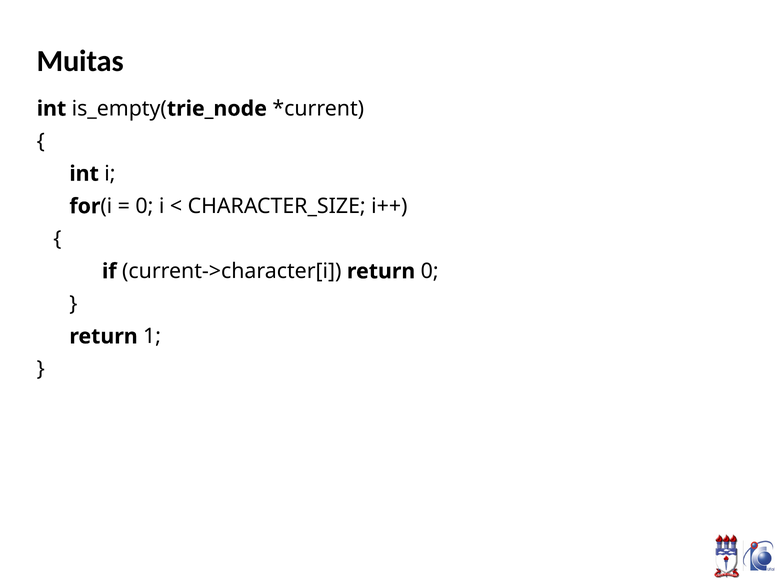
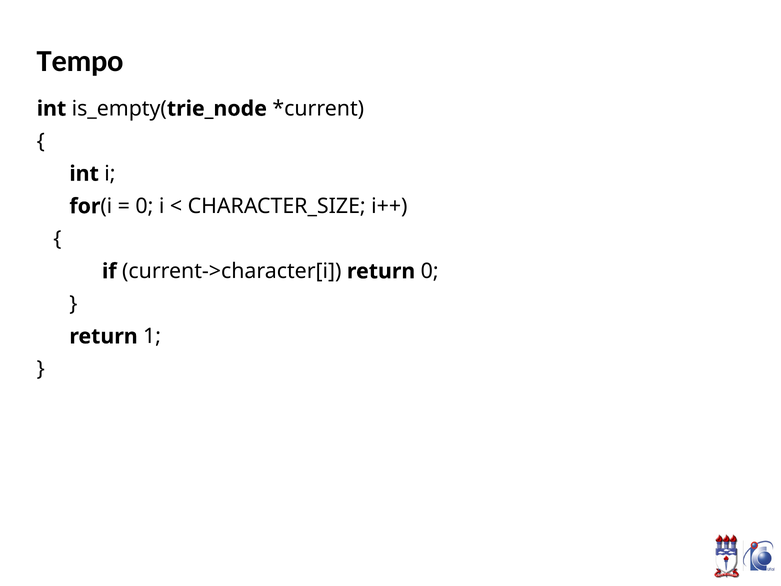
Muitas: Muitas -> Tempo
